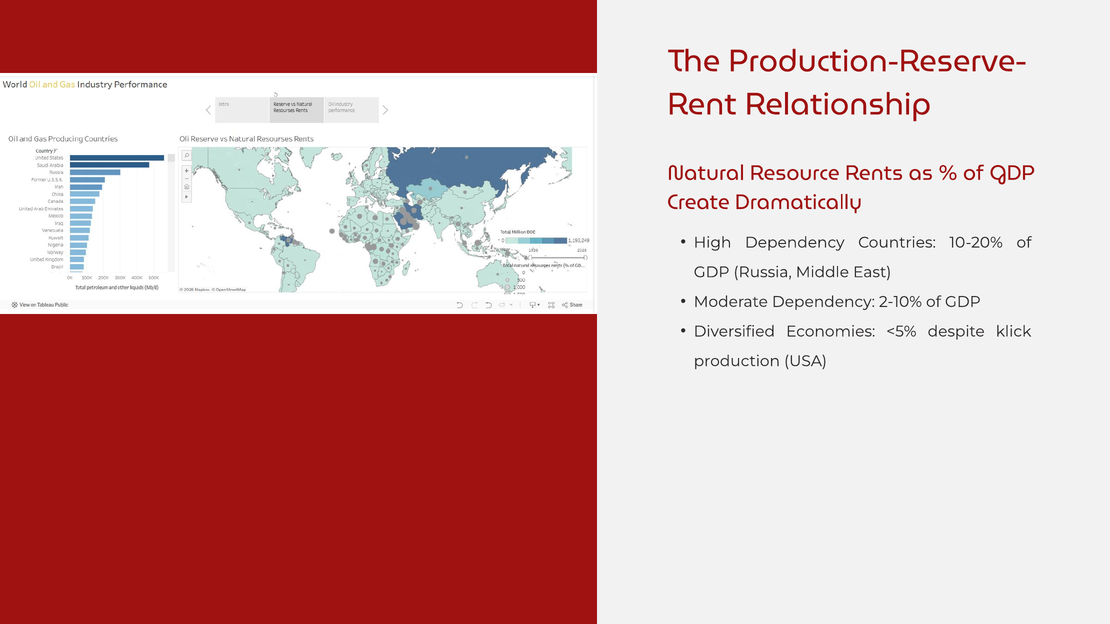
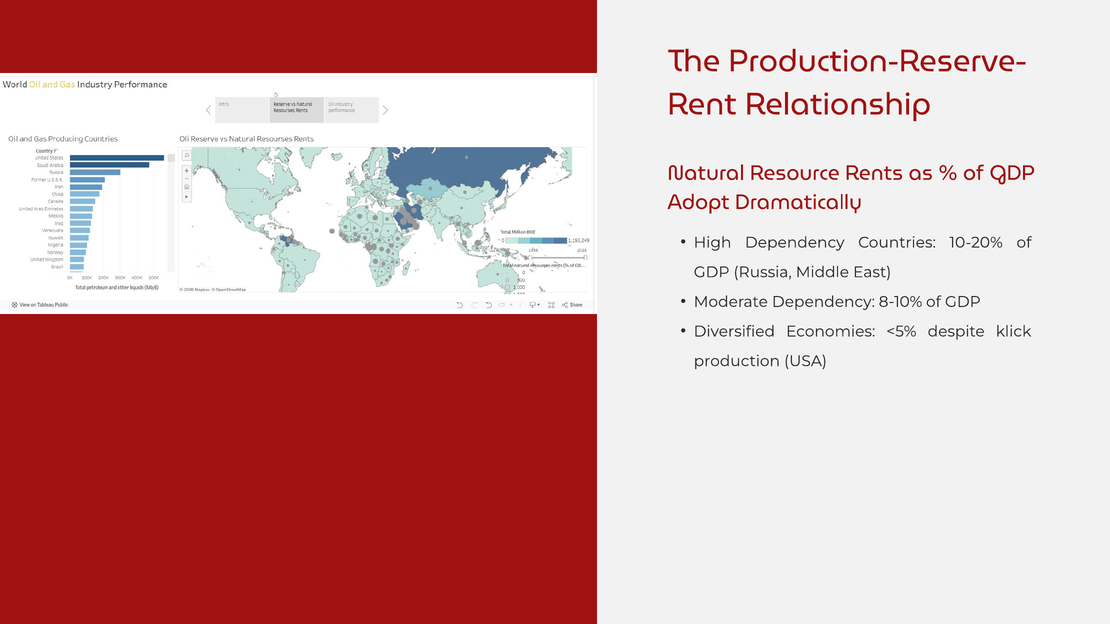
Create: Create -> Adopt
2-10%: 2-10% -> 8-10%
